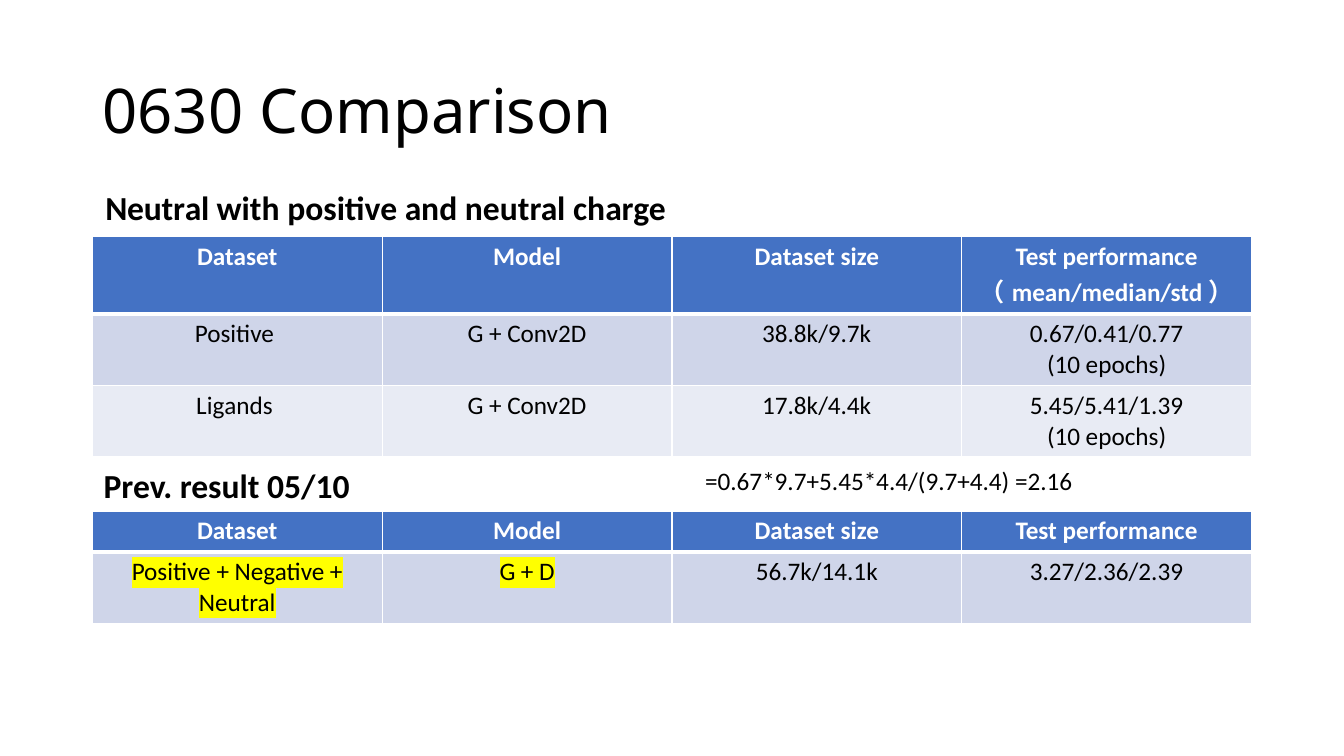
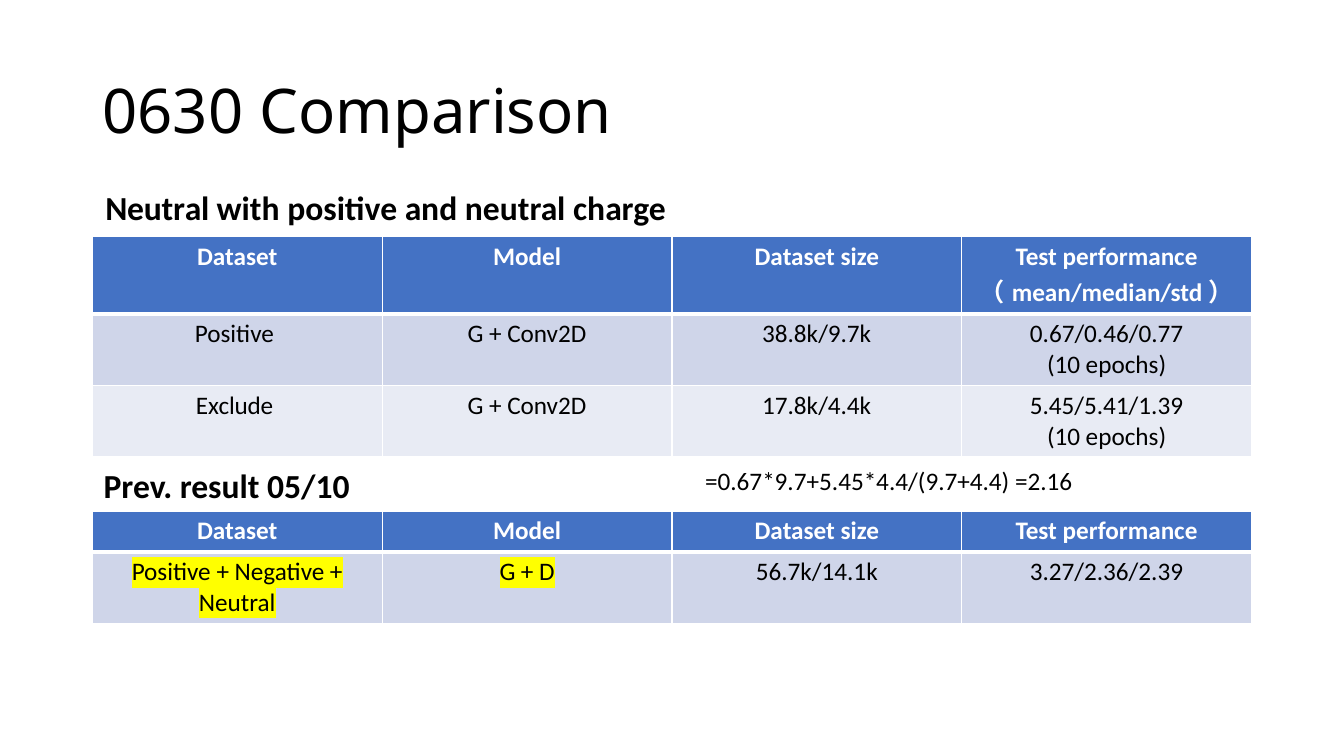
0.67/0.41/0.77: 0.67/0.41/0.77 -> 0.67/0.46/0.77
Ligands: Ligands -> Exclude
